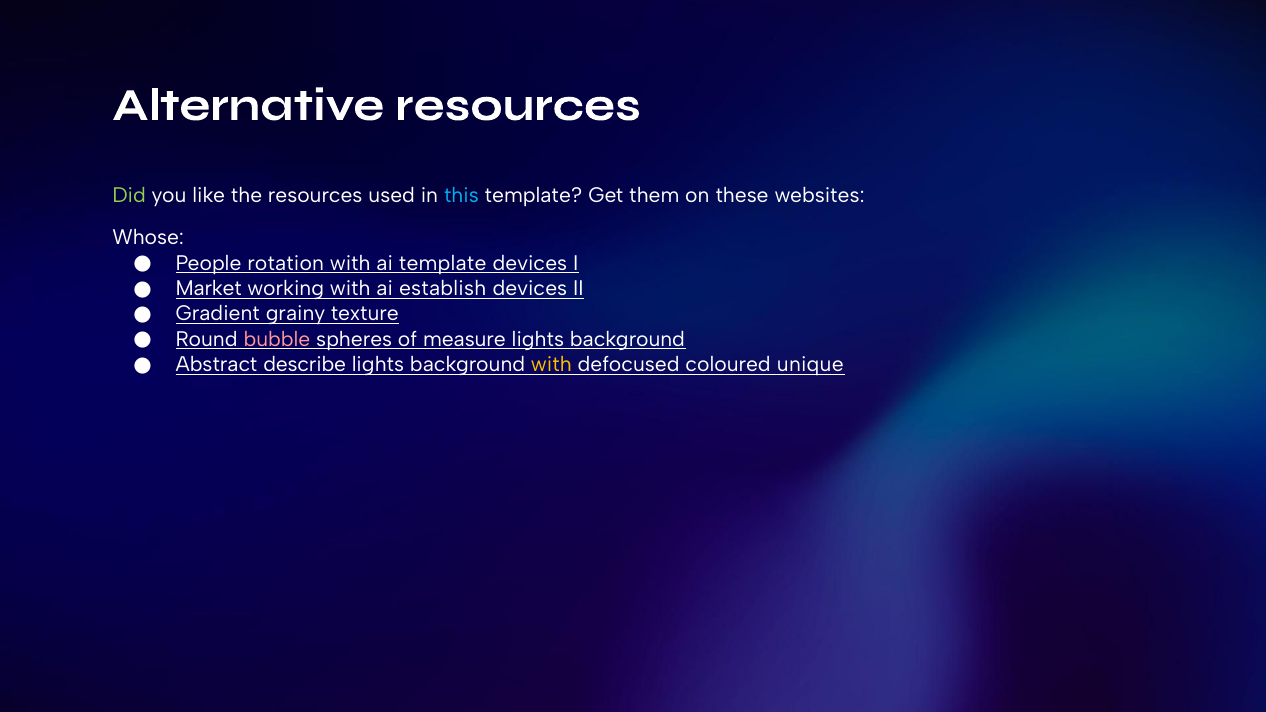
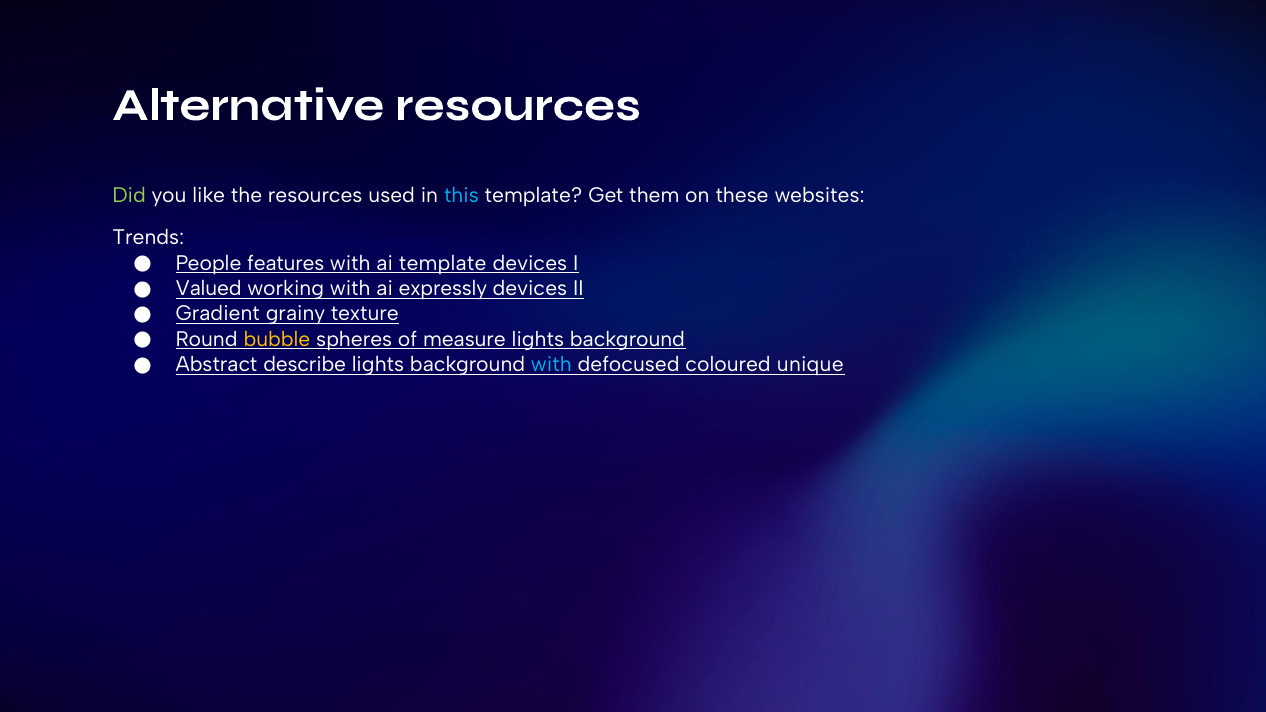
Whose: Whose -> Trends
rotation: rotation -> features
Market: Market -> Valued
establish: establish -> expressly
bubble colour: pink -> yellow
with at (551, 365) colour: yellow -> light blue
